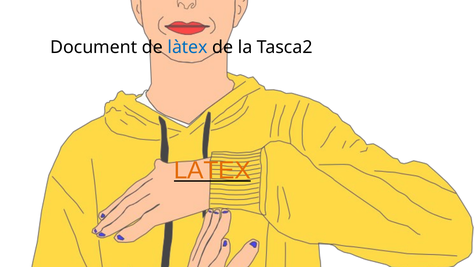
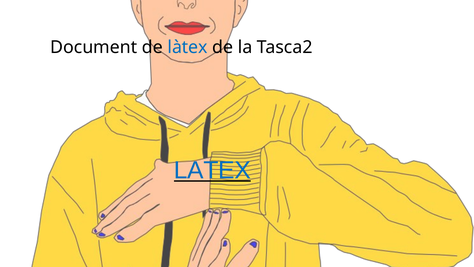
LATEX colour: orange -> blue
